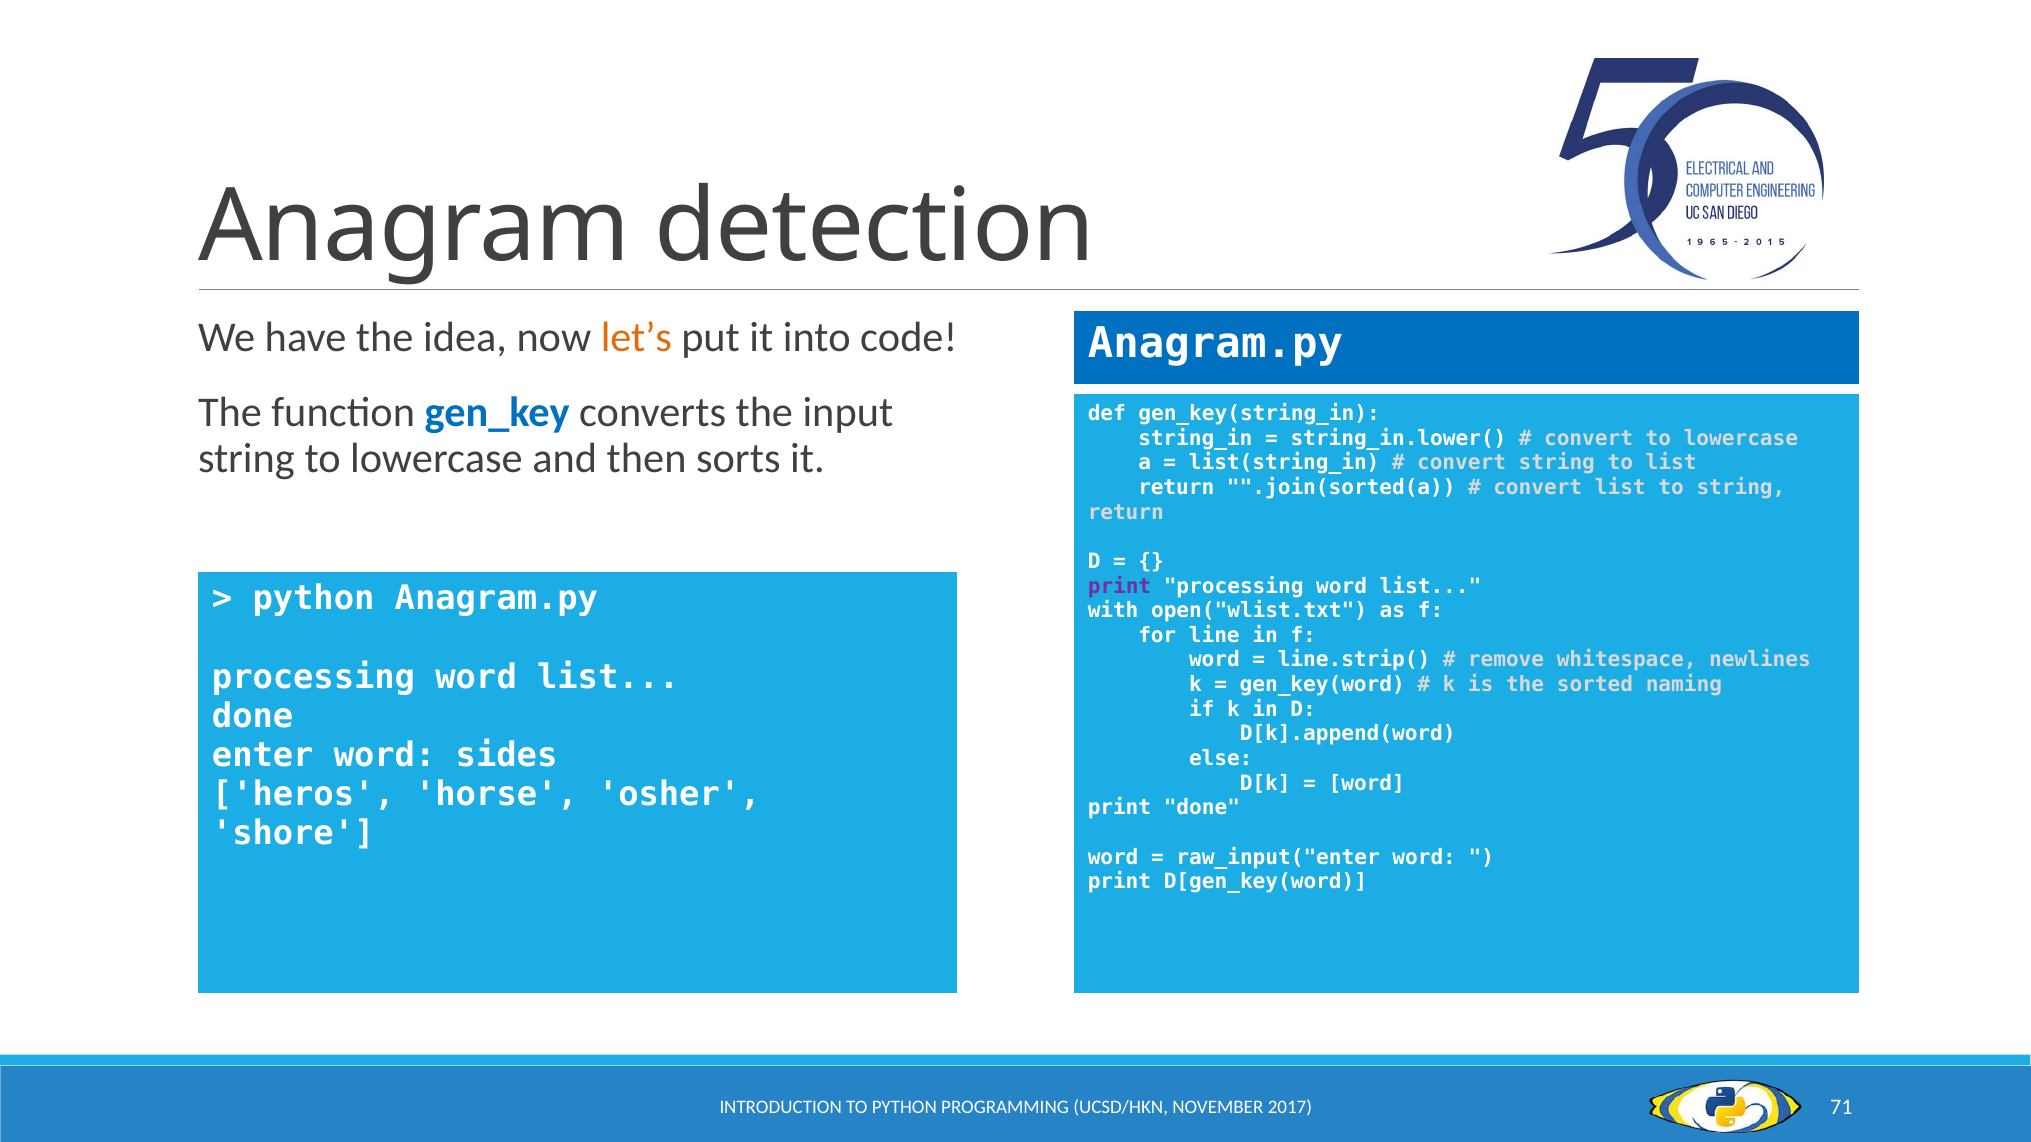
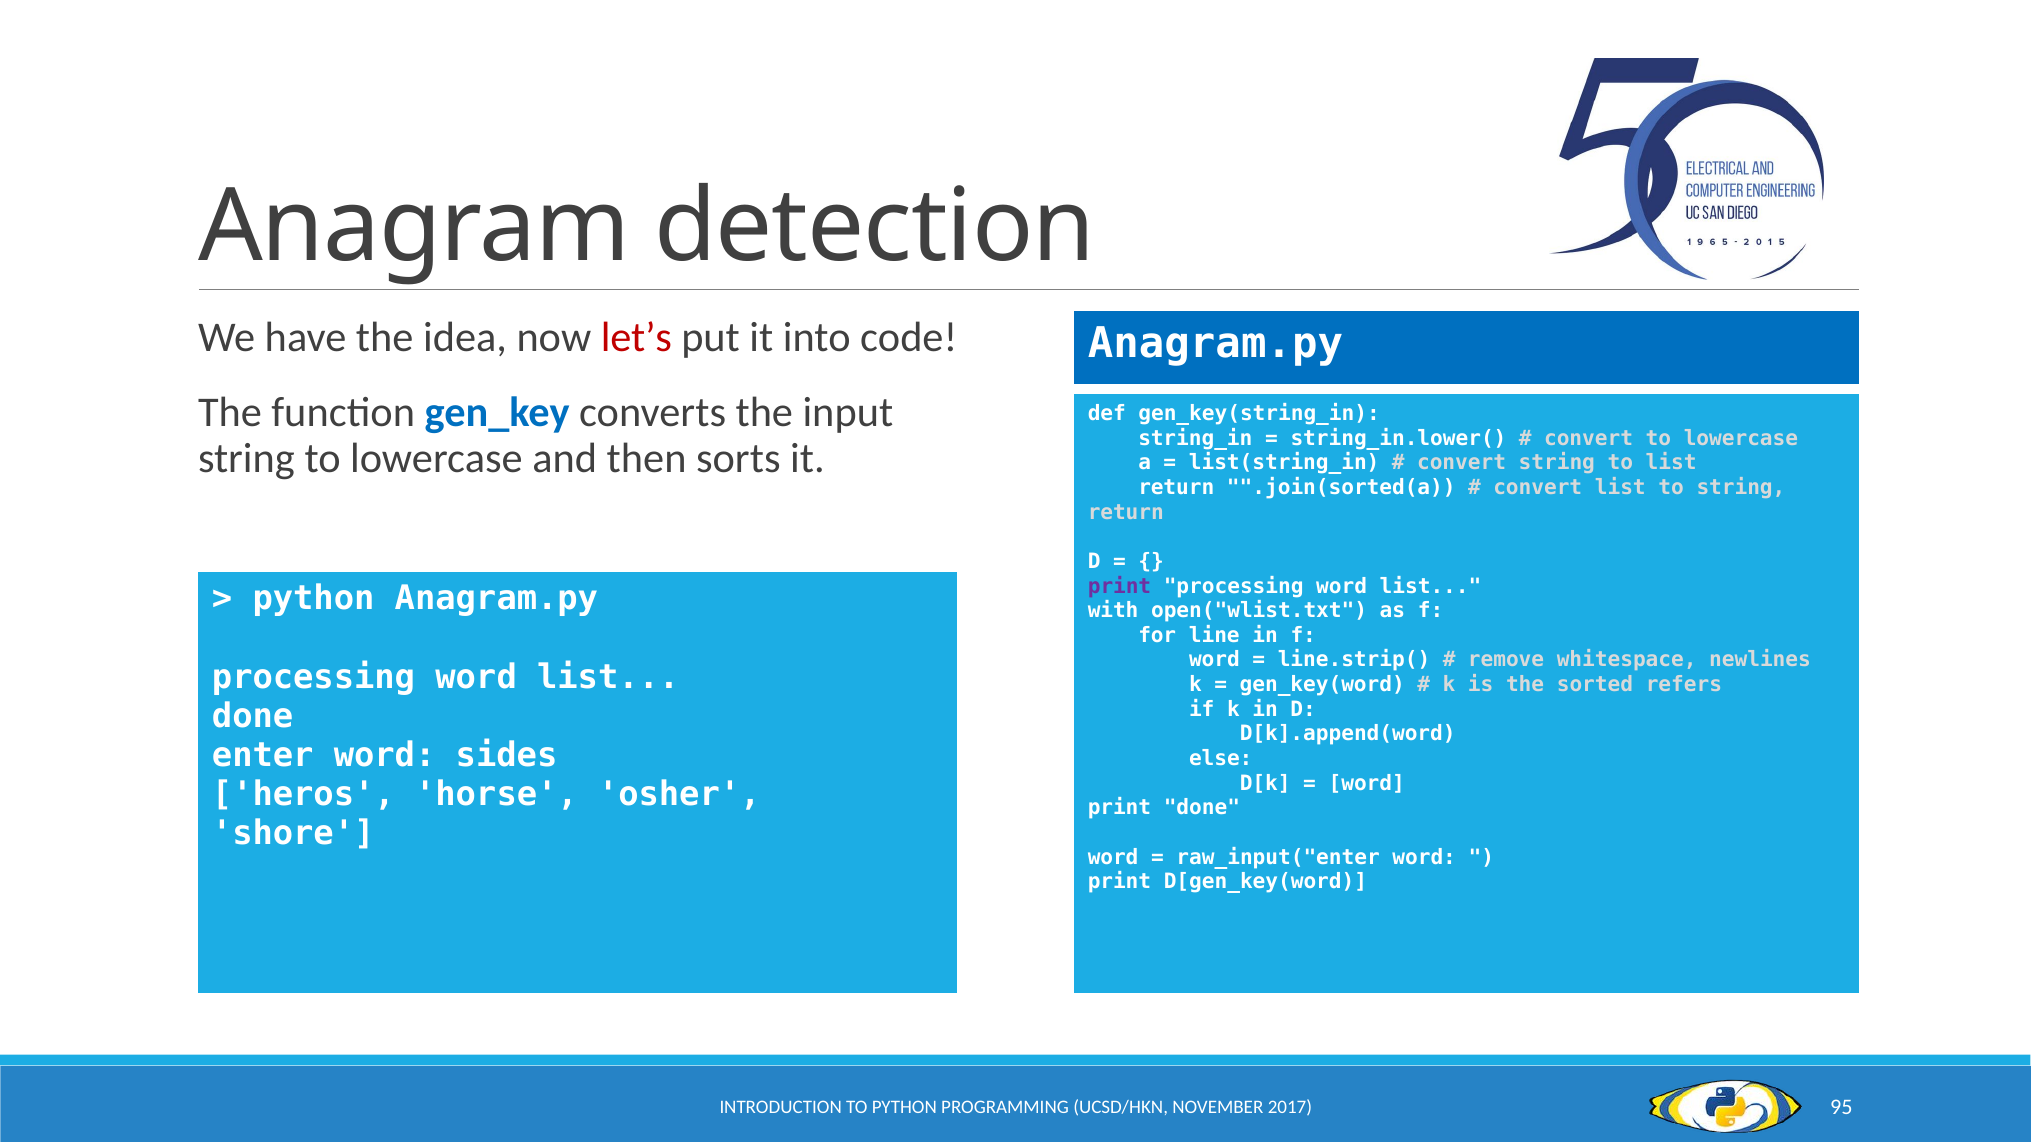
let’s colour: orange -> red
naming: naming -> refers
71: 71 -> 95
